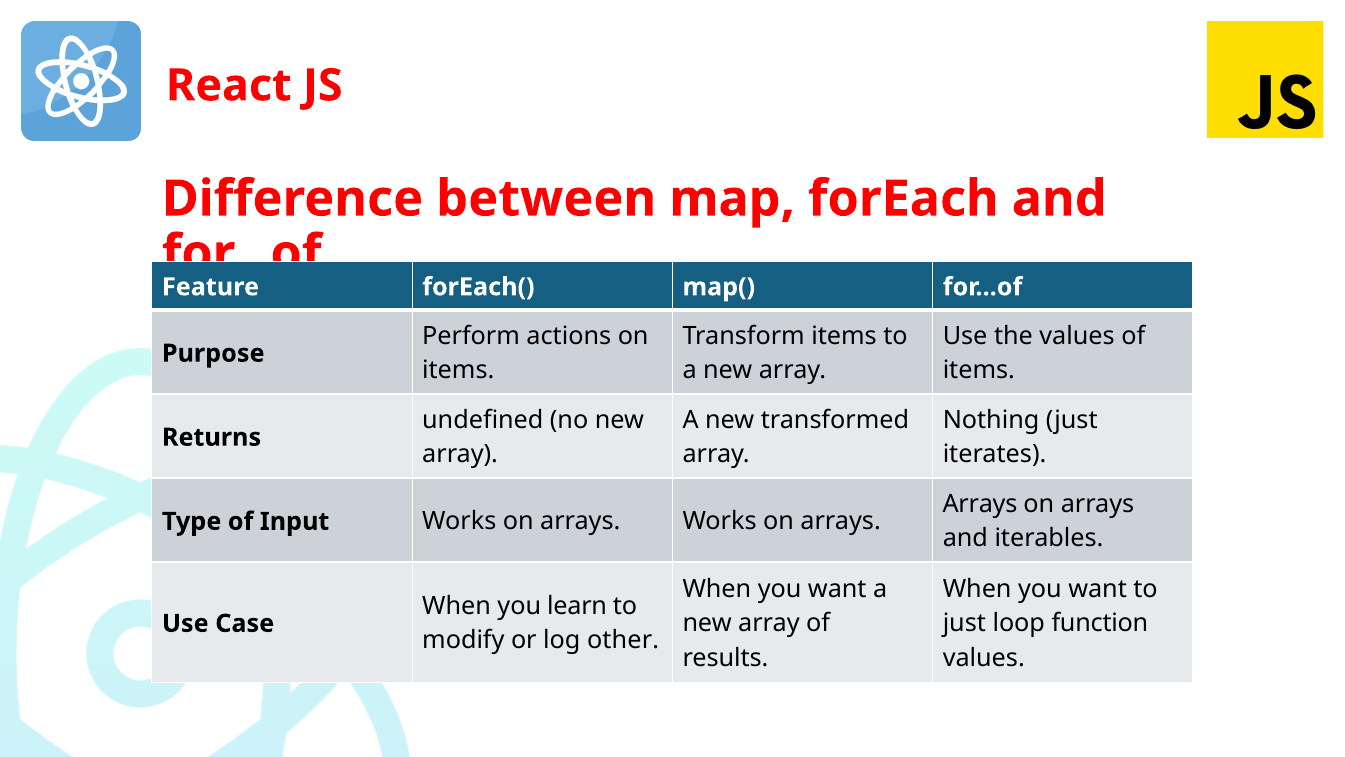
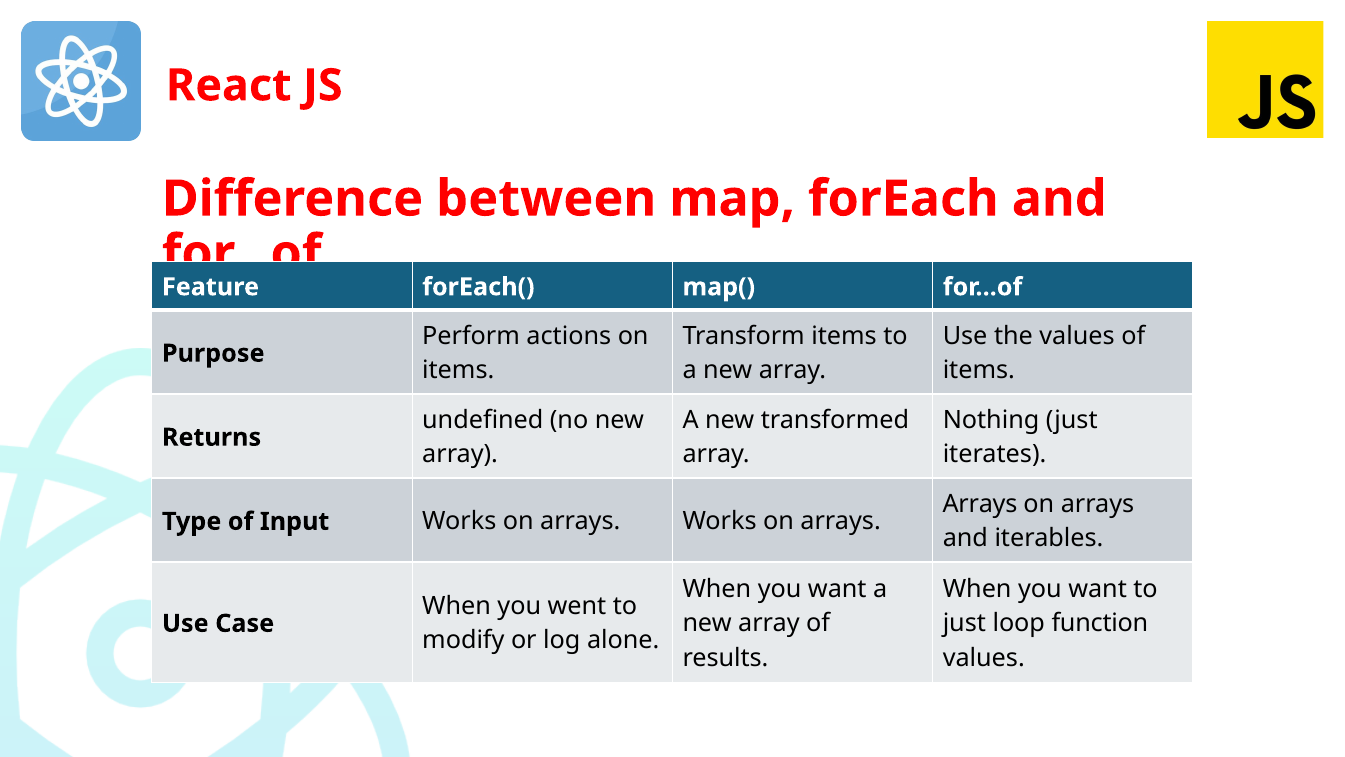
learn: learn -> went
other: other -> alone
